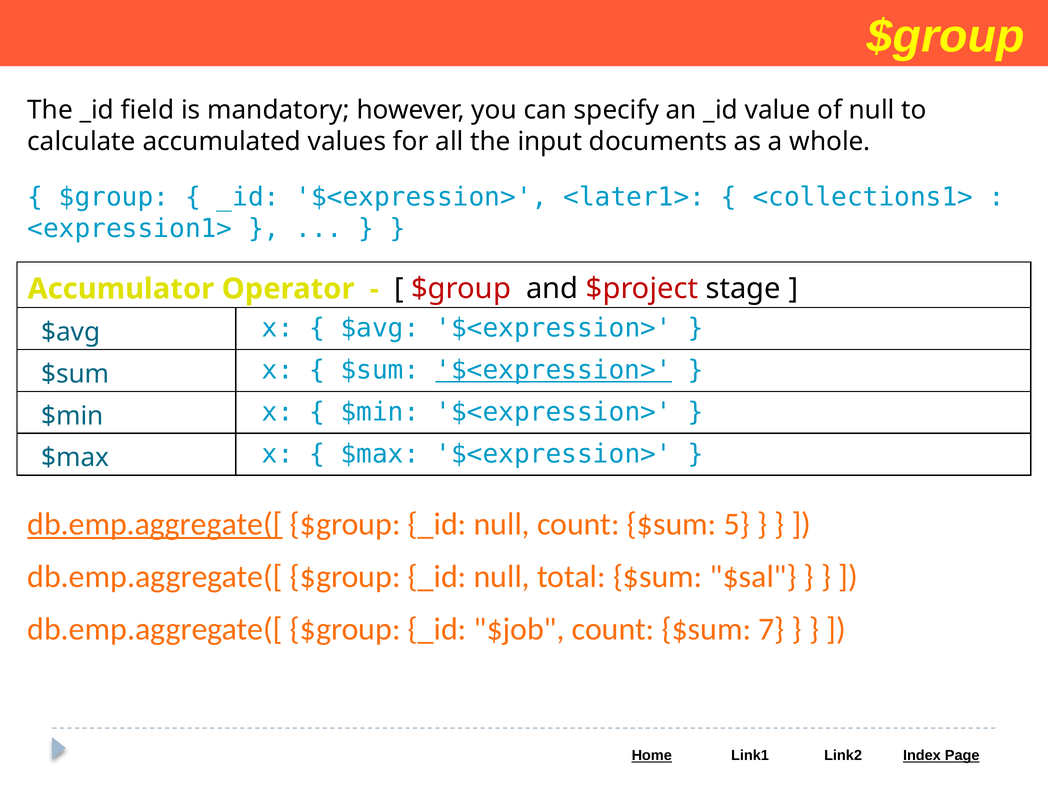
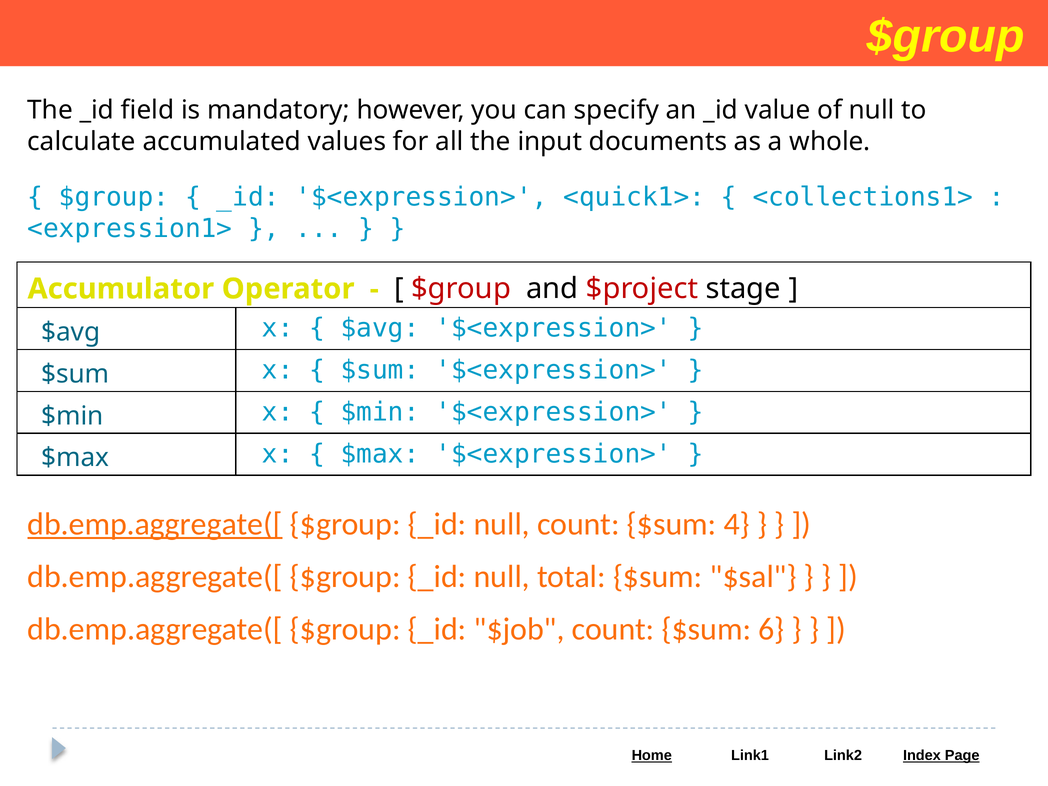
<later1>: <later1> -> <quick1>
$<expression> at (554, 370) underline: present -> none
5: 5 -> 4
7: 7 -> 6
